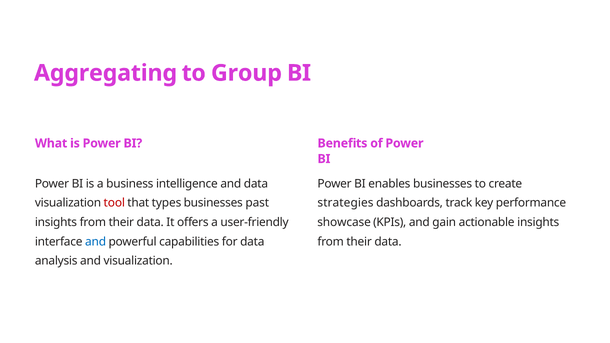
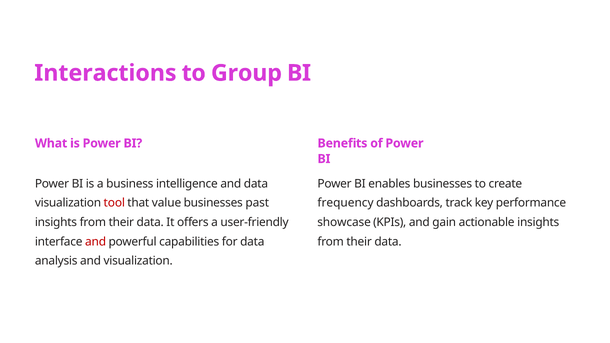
Aggregating: Aggregating -> Interactions
types: types -> value
strategies: strategies -> frequency
and at (96, 242) colour: blue -> red
